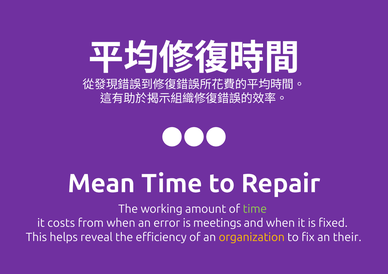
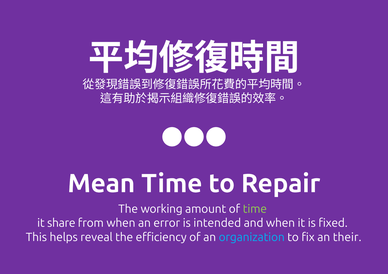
costs: costs -> share
meetings: meetings -> intended
organization colour: yellow -> light blue
